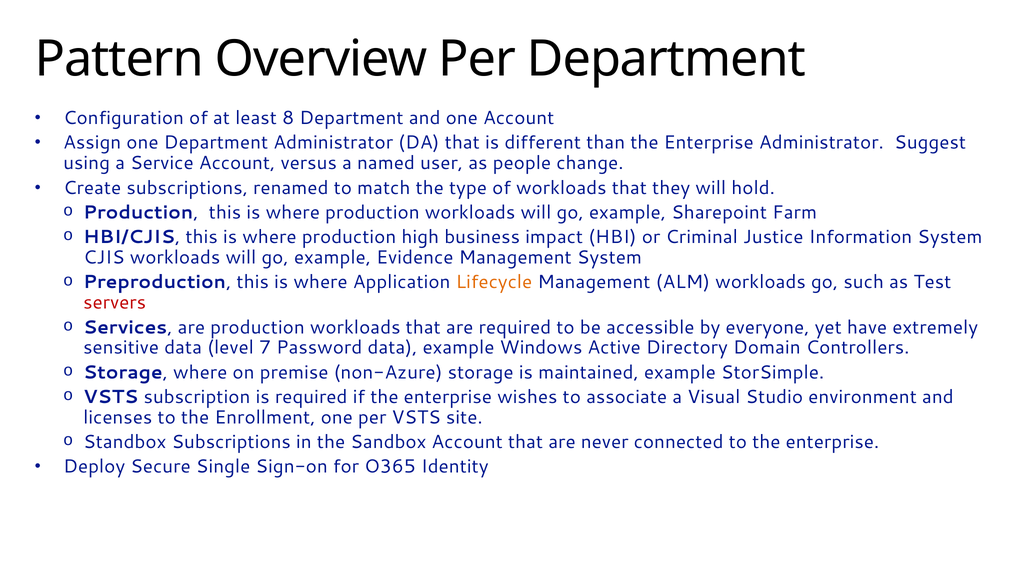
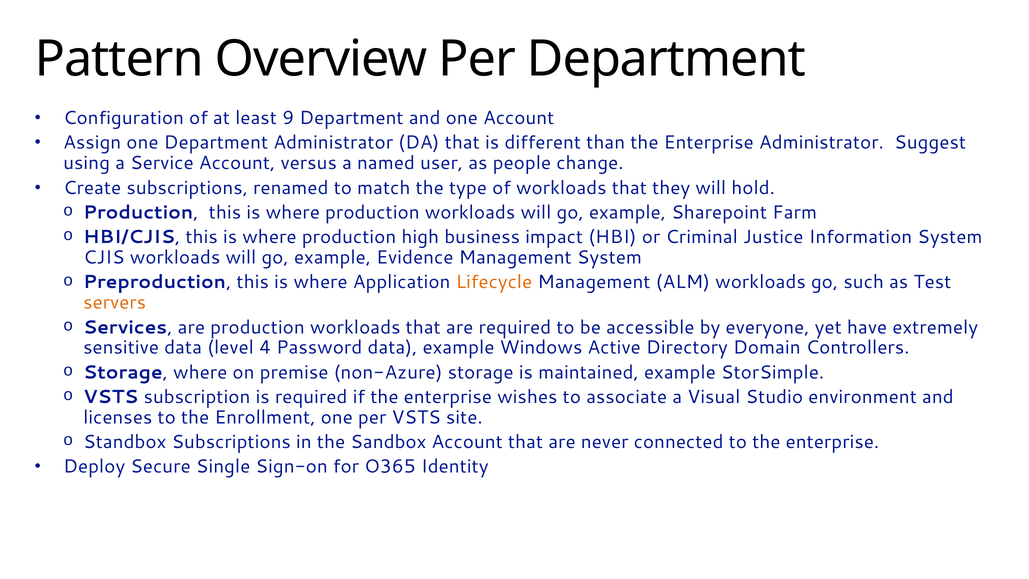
8: 8 -> 9
servers colour: red -> orange
7: 7 -> 4
